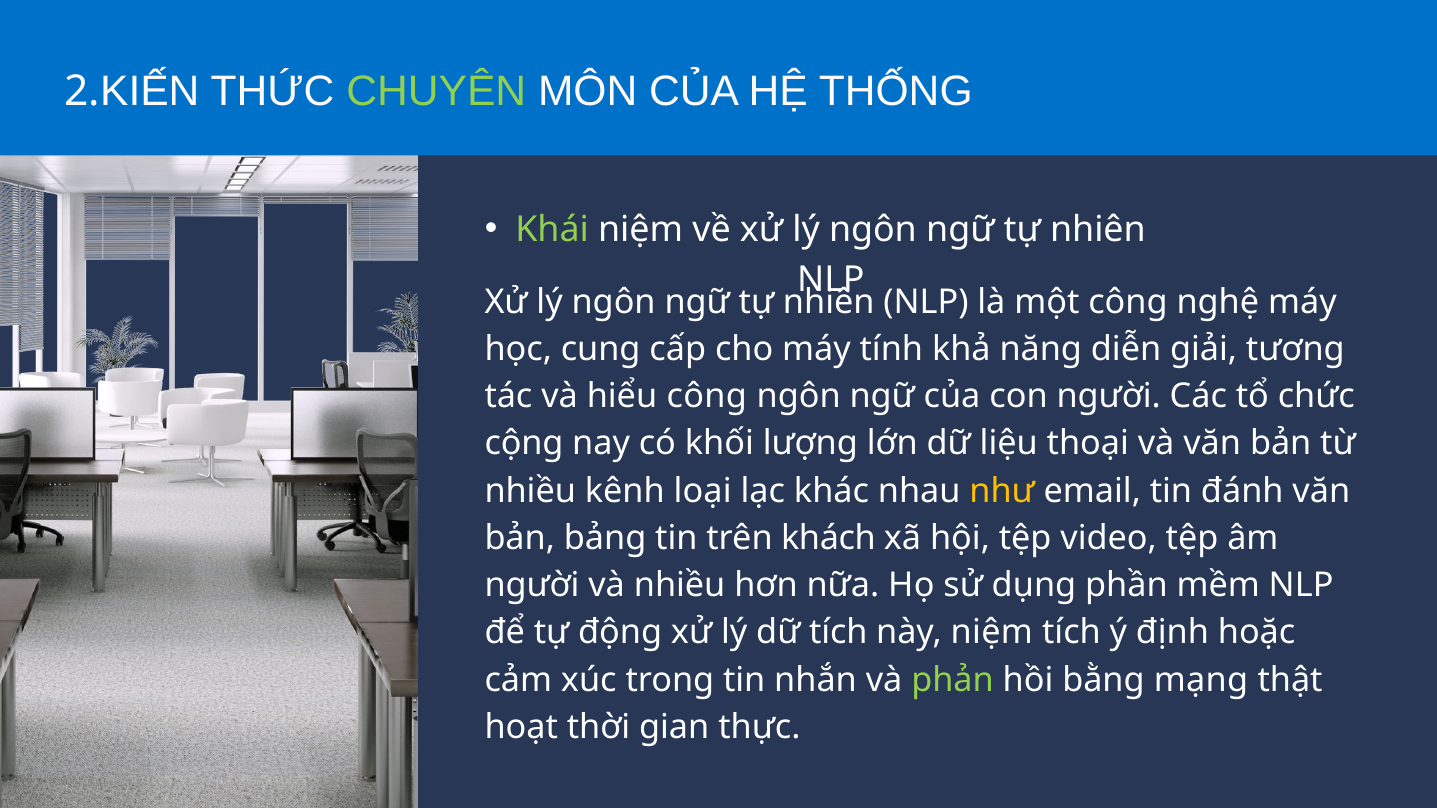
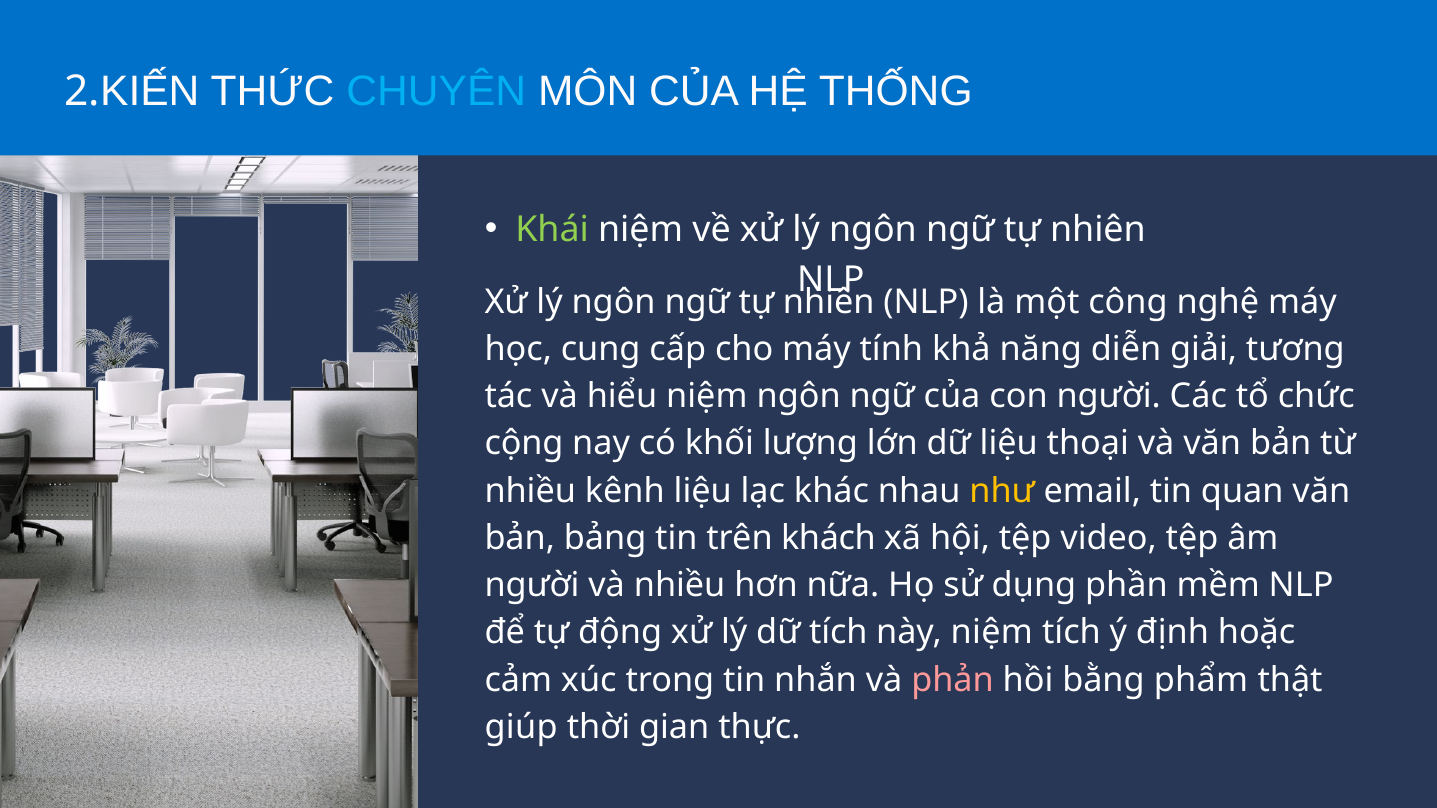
CHUYÊN colour: light green -> light blue
hiểu công: công -> niệm
kênh loại: loại -> liệu
đánh: đánh -> quan
phản colour: light green -> pink
mạng: mạng -> phẩm
hoạt: hoạt -> giúp
